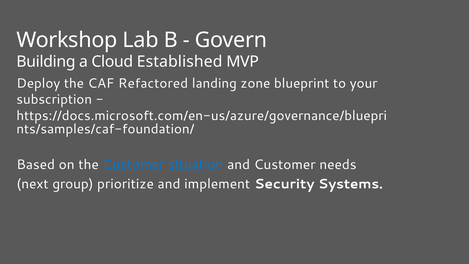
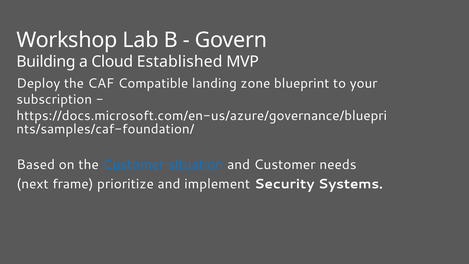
Refactored: Refactored -> Compatible
group: group -> frame
